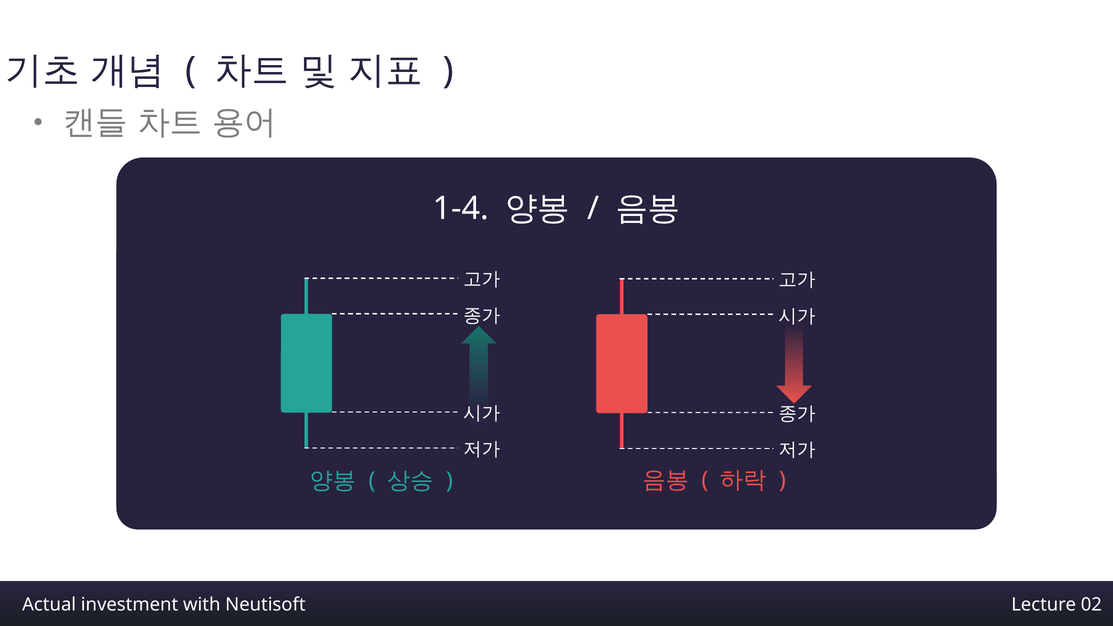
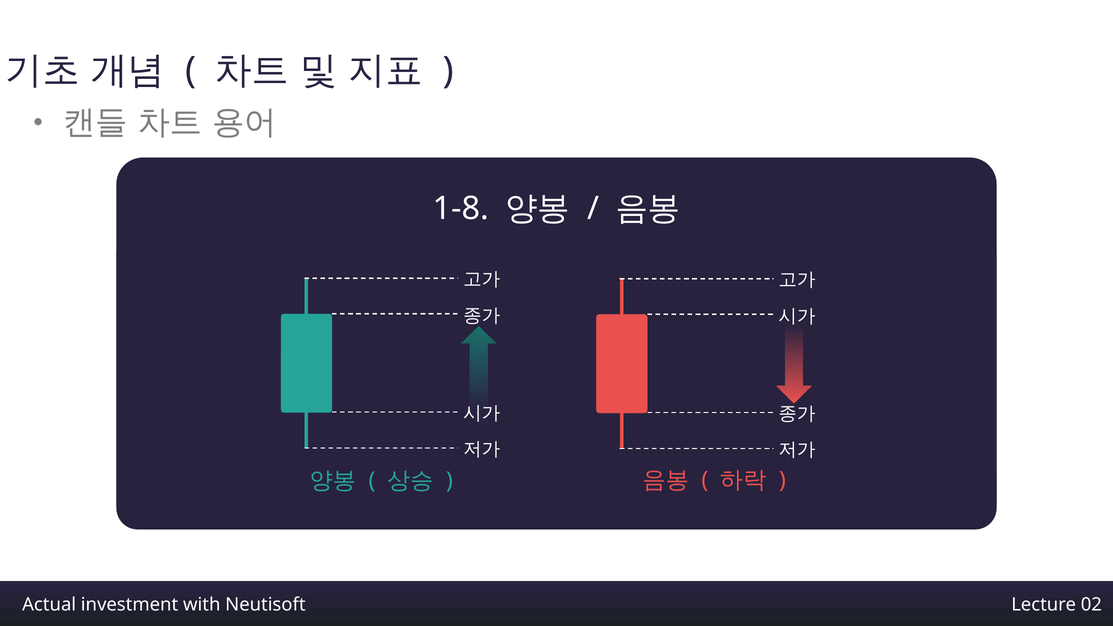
1-4: 1-4 -> 1-8
